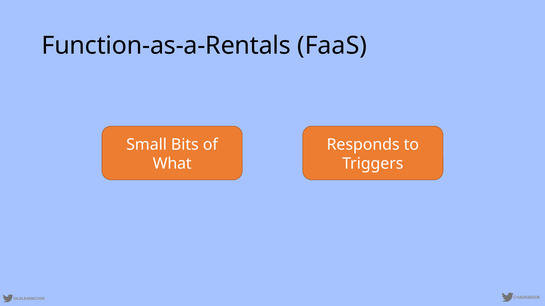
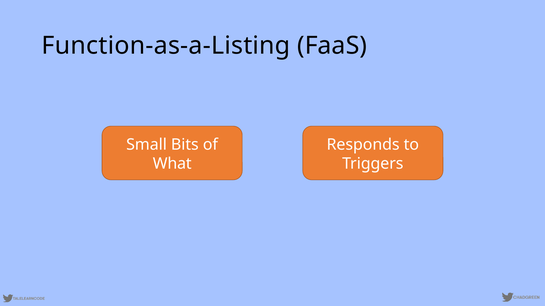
Function-as-a-Rentals: Function-as-a-Rentals -> Function-as-a-Listing
